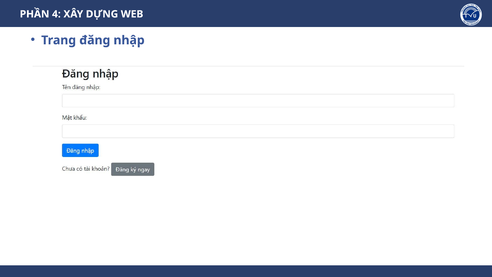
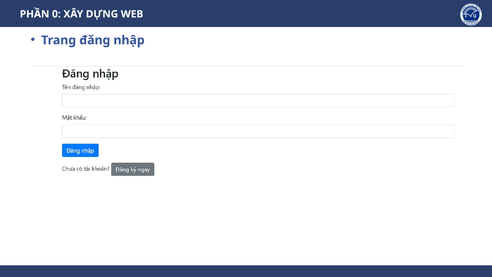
4: 4 -> 0
